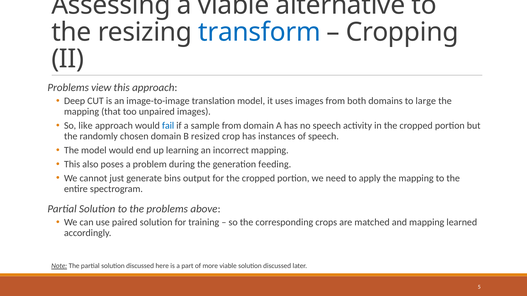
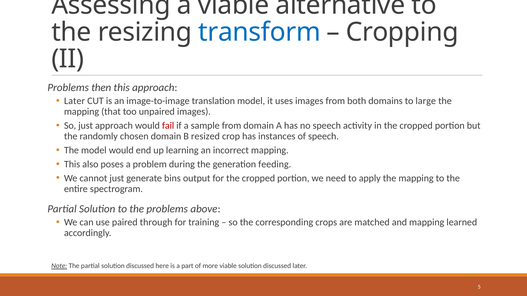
view: view -> then
Deep at (75, 101): Deep -> Later
So like: like -> just
fail colour: blue -> red
paired solution: solution -> through
